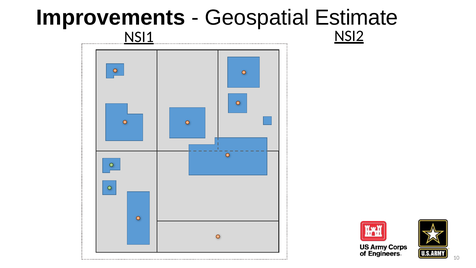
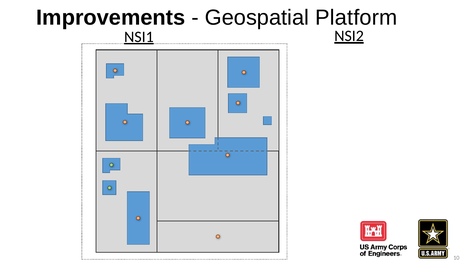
Estimate: Estimate -> Platform
